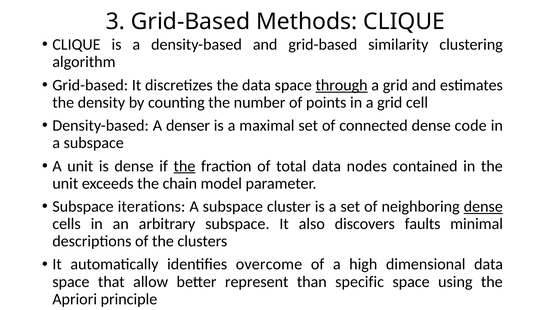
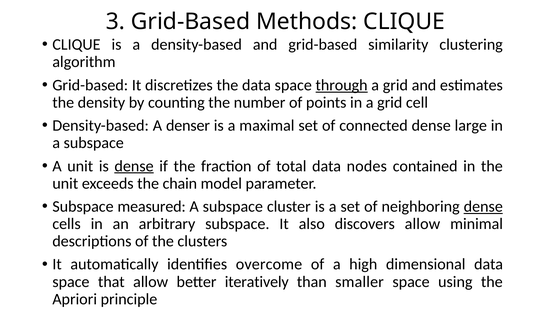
code: code -> large
dense at (134, 166) underline: none -> present
the at (184, 166) underline: present -> none
iterations: iterations -> measured
discovers faults: faults -> allow
represent: represent -> iteratively
specific: specific -> smaller
